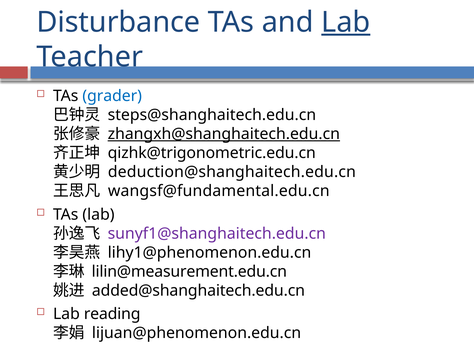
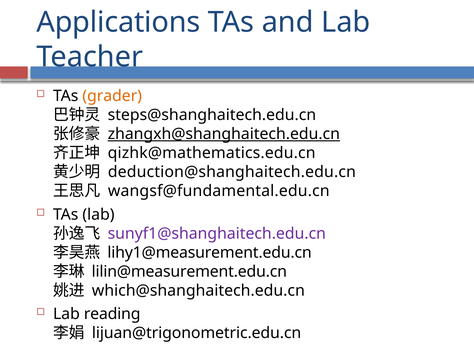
Disturbance: Disturbance -> Applications
Lab at (346, 22) underline: present -> none
grader colour: blue -> orange
qizhk@trigonometric.edu.cn: qizhk@trigonometric.edu.cn -> qizhk@mathematics.edu.cn
lihy1@phenomenon.edu.cn: lihy1@phenomenon.edu.cn -> lihy1@measurement.edu.cn
added@shanghaitech.edu.cn: added@shanghaitech.edu.cn -> which@shanghaitech.edu.cn
lijuan@phenomenon.edu.cn: lijuan@phenomenon.edu.cn -> lijuan@trigonometric.edu.cn
